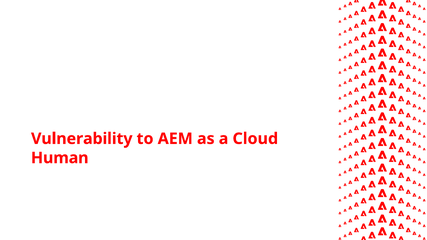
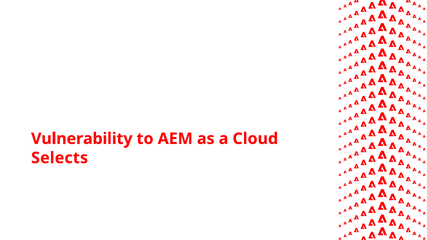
Human: Human -> Selects
